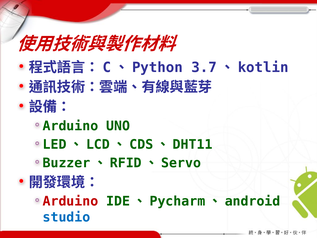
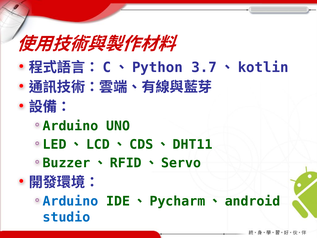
Arduino at (70, 201) colour: red -> blue
